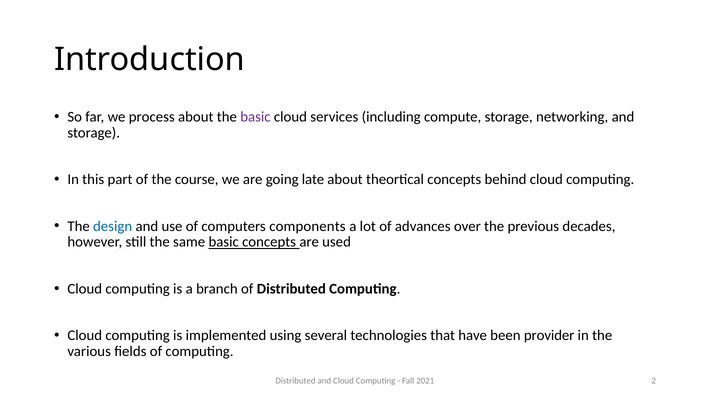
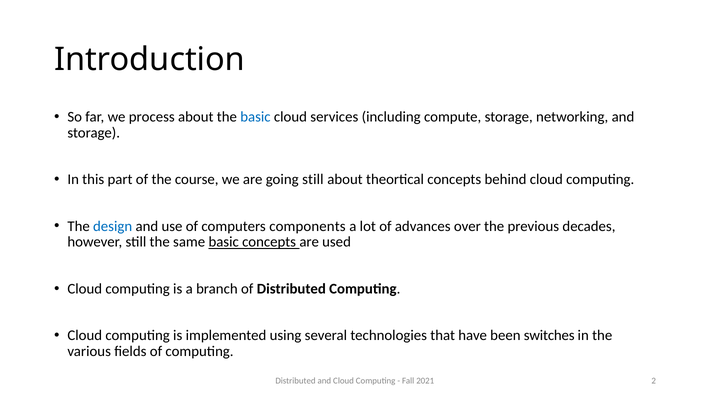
basic at (255, 117) colour: purple -> blue
going late: late -> still
provider: provider -> switches
